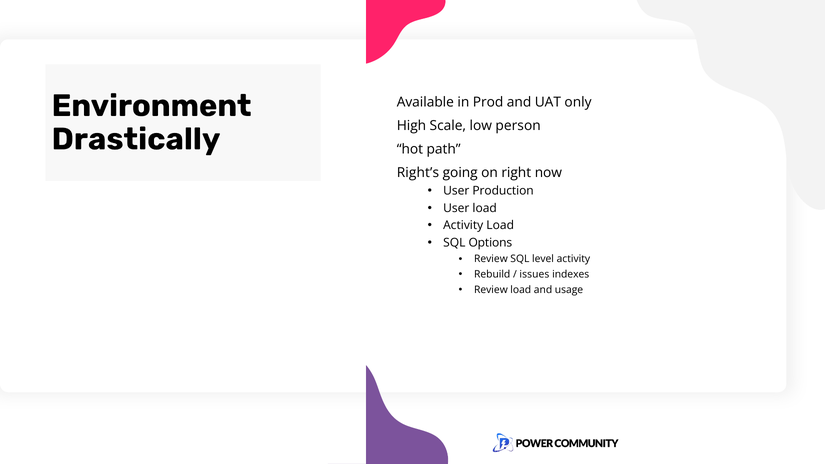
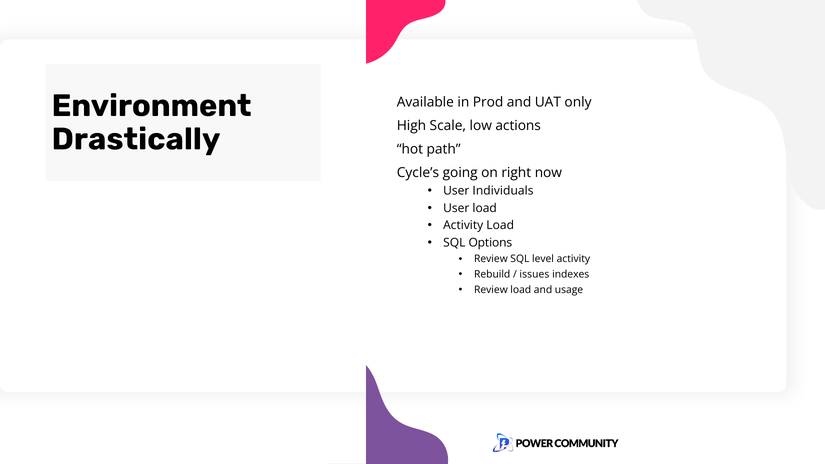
person: person -> actions
Right’s: Right’s -> Cycle’s
Production: Production -> Individuals
